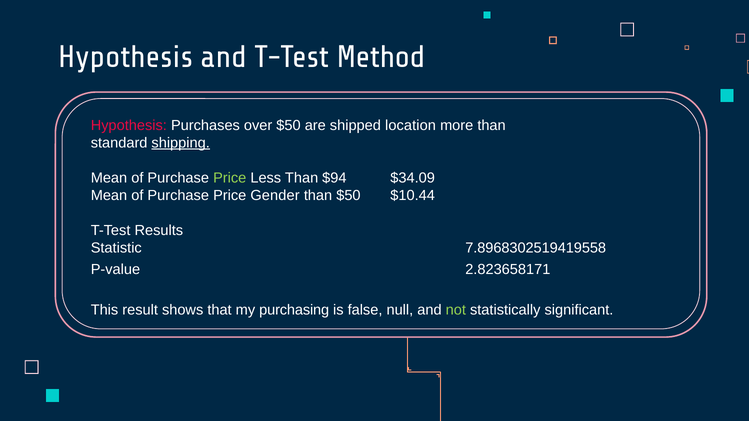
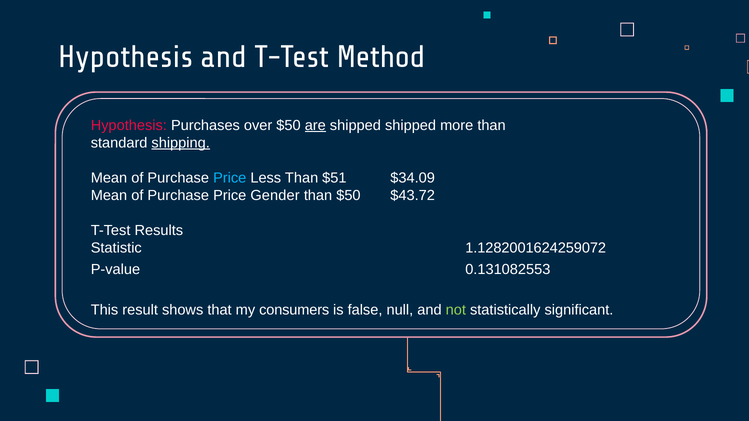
are underline: none -> present
shipped location: location -> shipped
Price at (230, 178) colour: light green -> light blue
$94: $94 -> $51
$10.44: $10.44 -> $43.72
7.8968302519419558: 7.8968302519419558 -> 1.1282001624259072
2.823658171: 2.823658171 -> 0.131082553
purchasing: purchasing -> consumers
